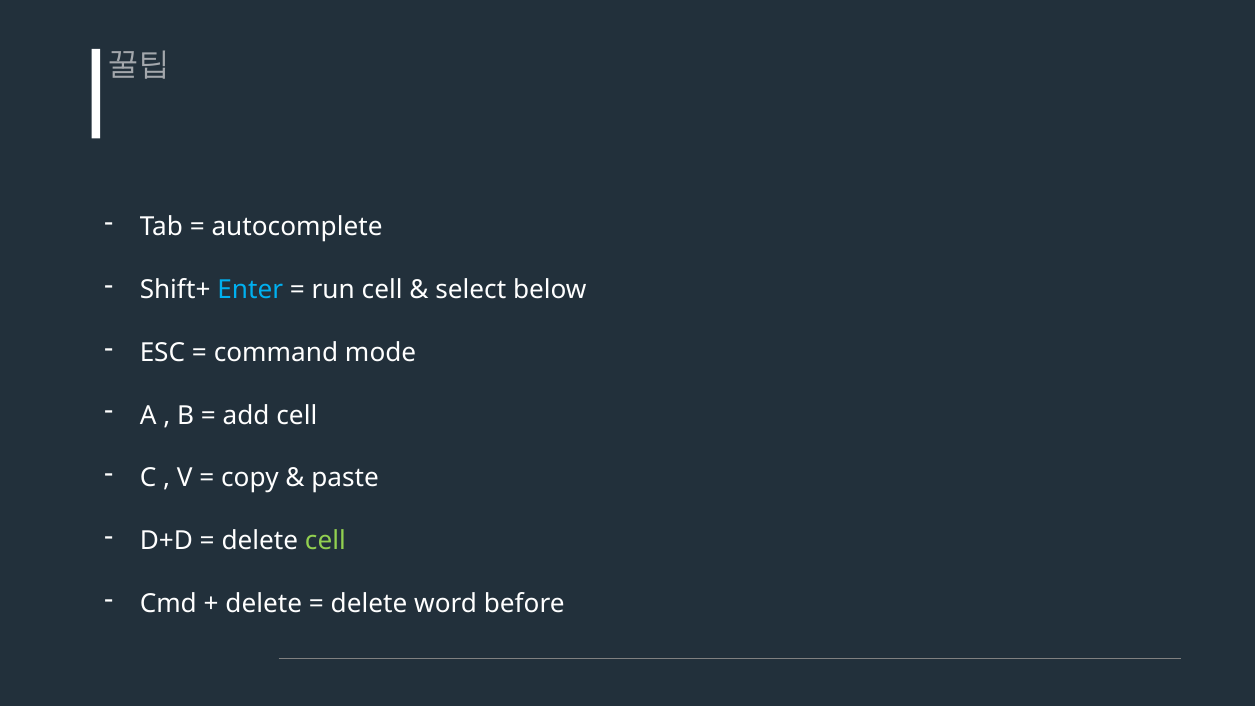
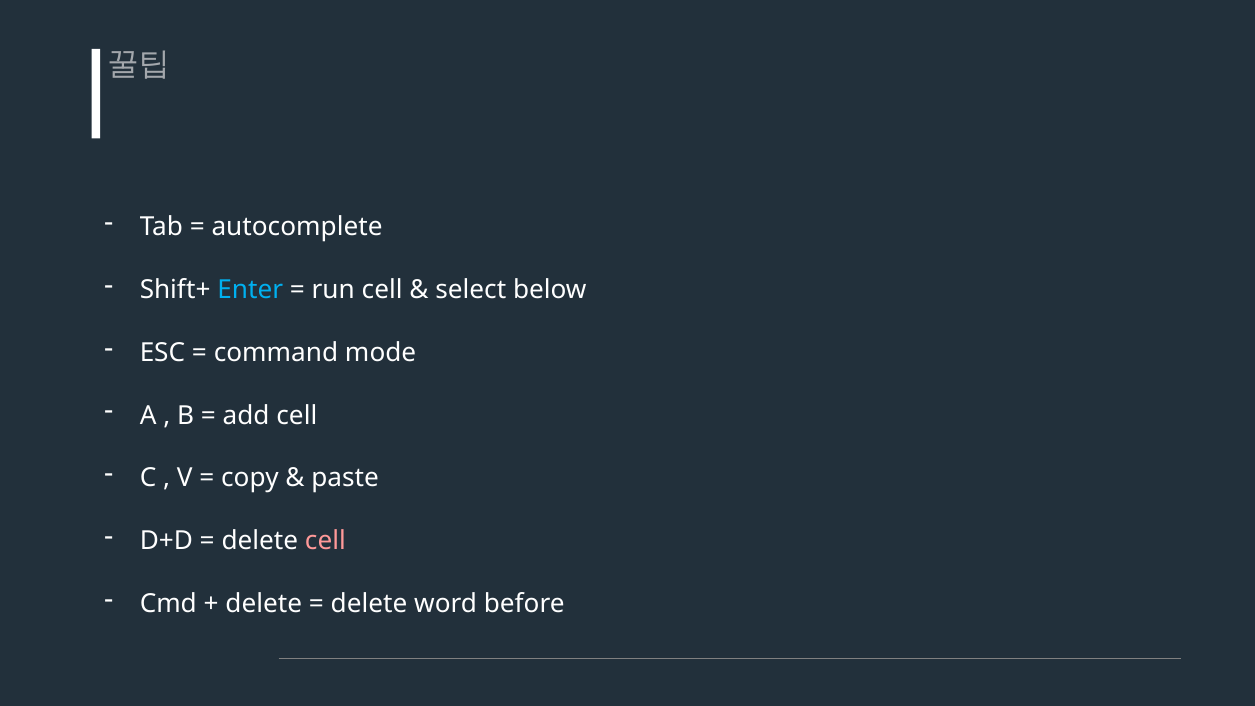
cell at (325, 541) colour: light green -> pink
